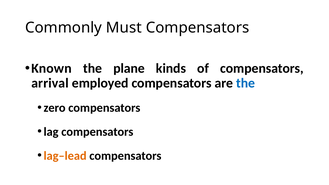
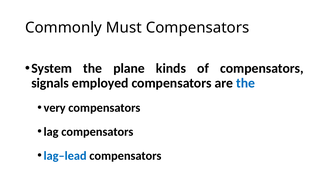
Known: Known -> System
arrival: arrival -> signals
zero: zero -> very
lag–lead colour: orange -> blue
